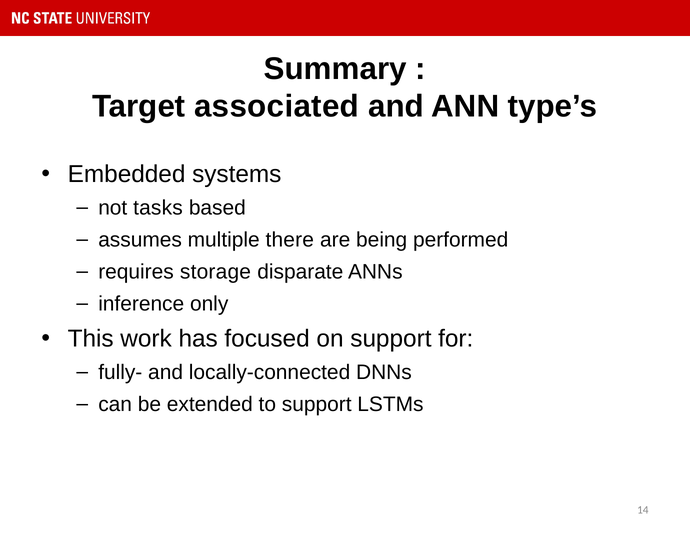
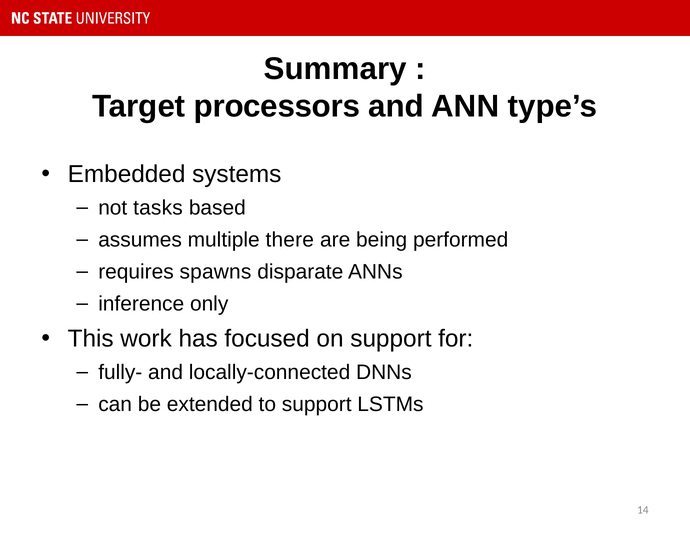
associated: associated -> processors
storage: storage -> spawns
